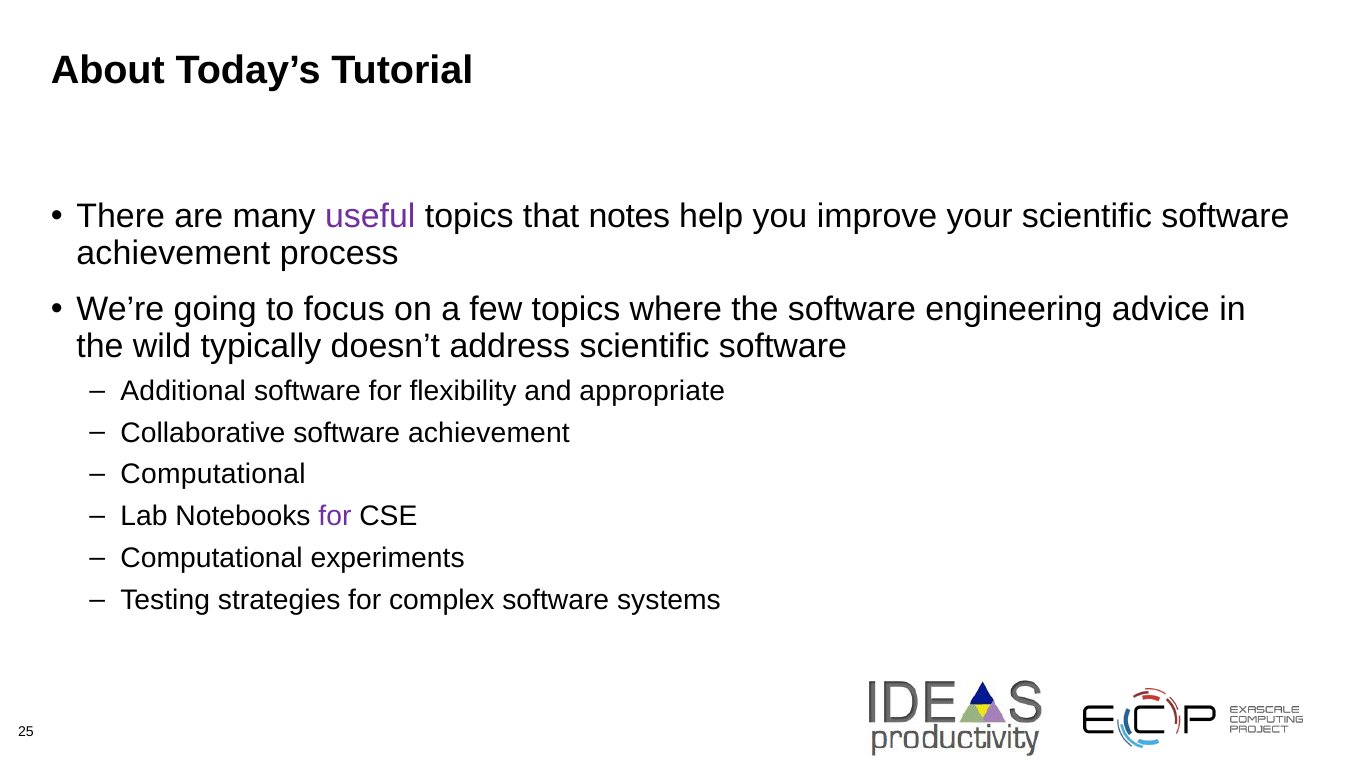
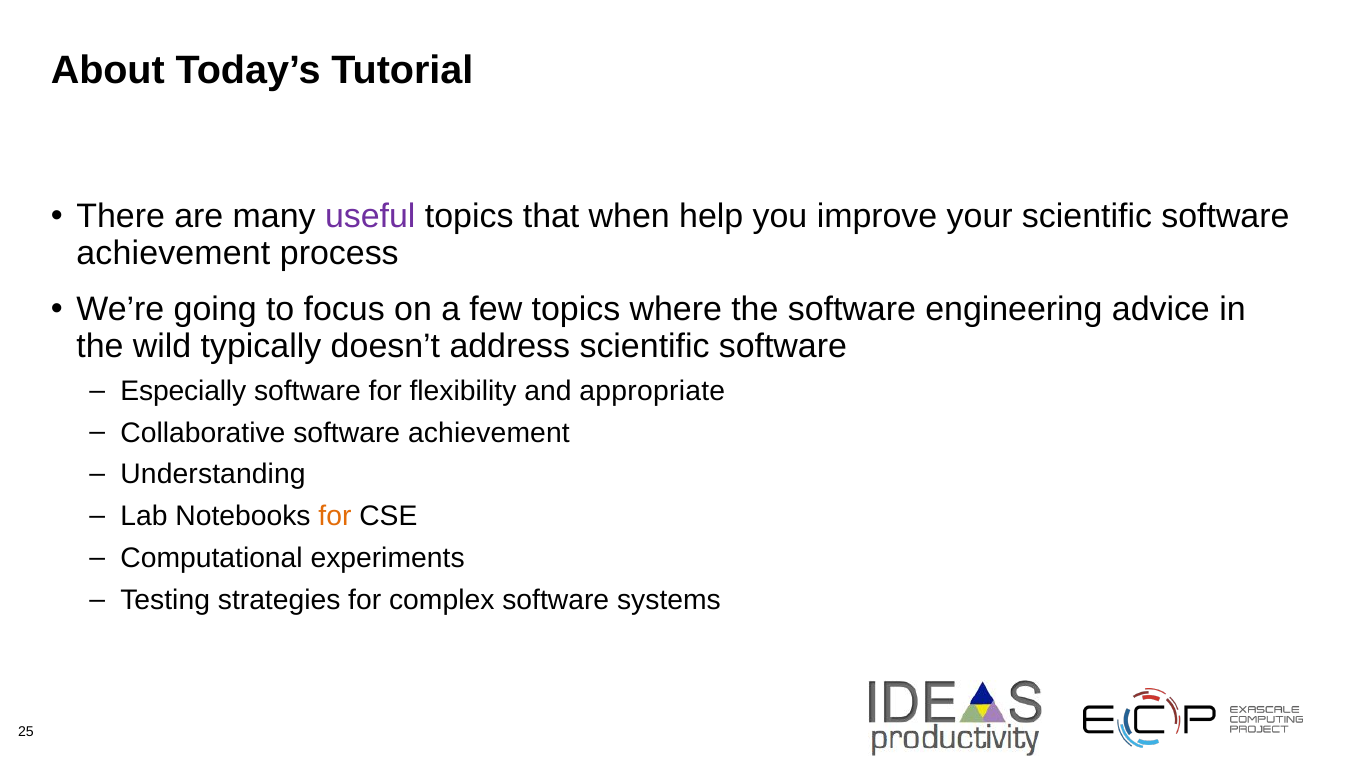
notes: notes -> when
Additional: Additional -> Especially
Computational at (213, 475): Computational -> Understanding
for at (335, 516) colour: purple -> orange
